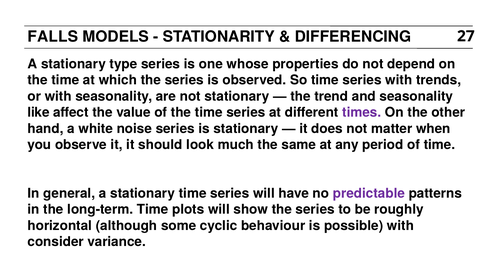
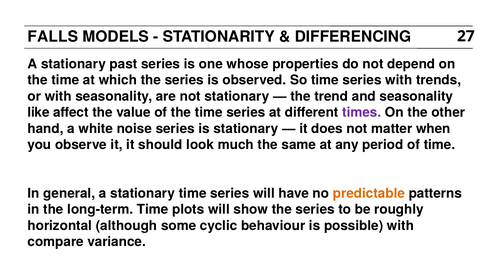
type: type -> past
predictable colour: purple -> orange
consider: consider -> compare
